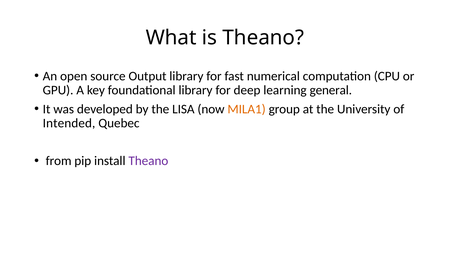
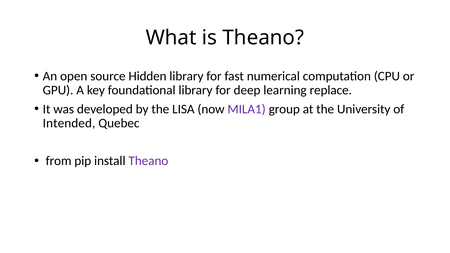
Output: Output -> Hidden
general: general -> replace
MILA1 colour: orange -> purple
